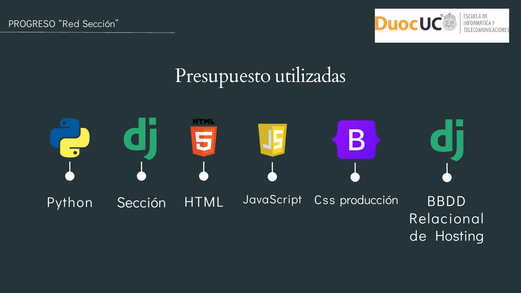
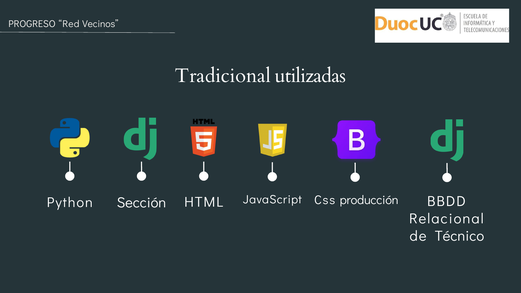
Red Sección: Sección -> Vecinos
Presupuesto: Presupuesto -> Tradicional
Hosting: Hosting -> Técnico
